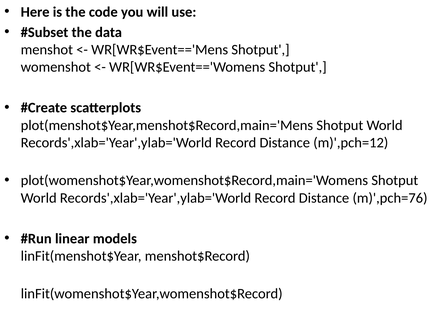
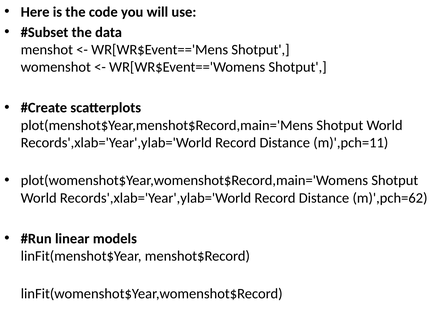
m)',pch=12: m)',pch=12 -> m)',pch=11
m)',pch=76: m)',pch=76 -> m)',pch=62
